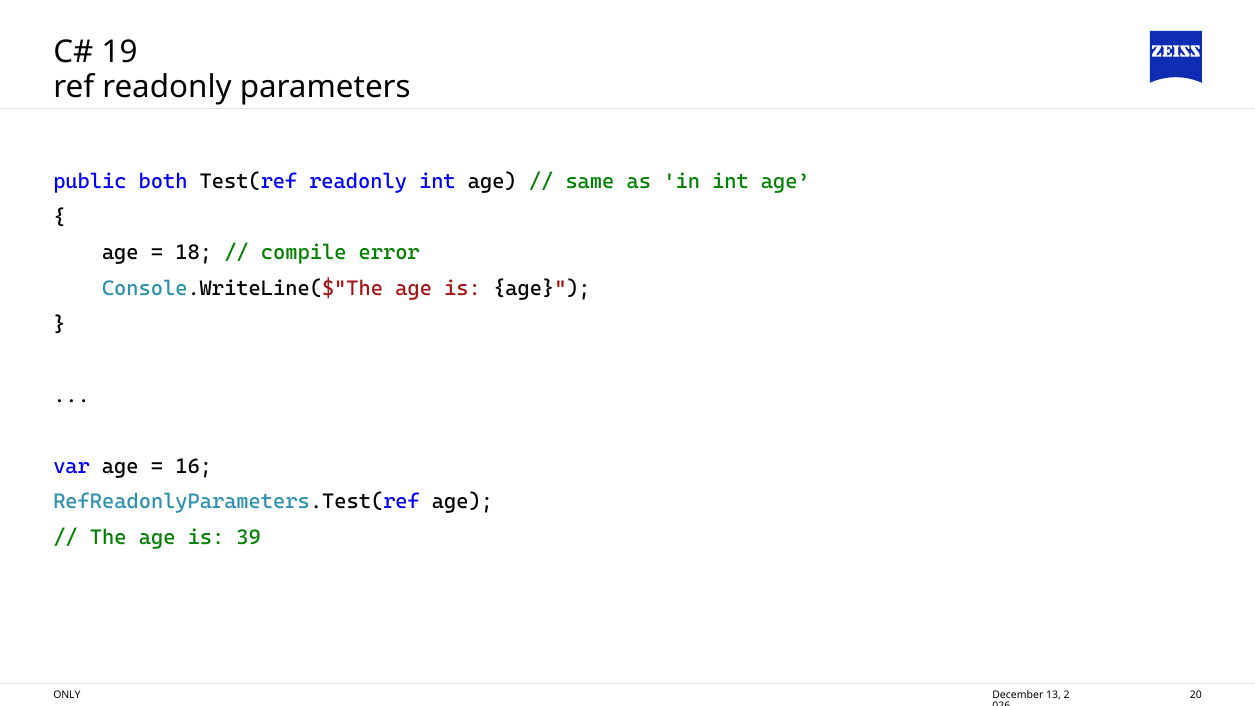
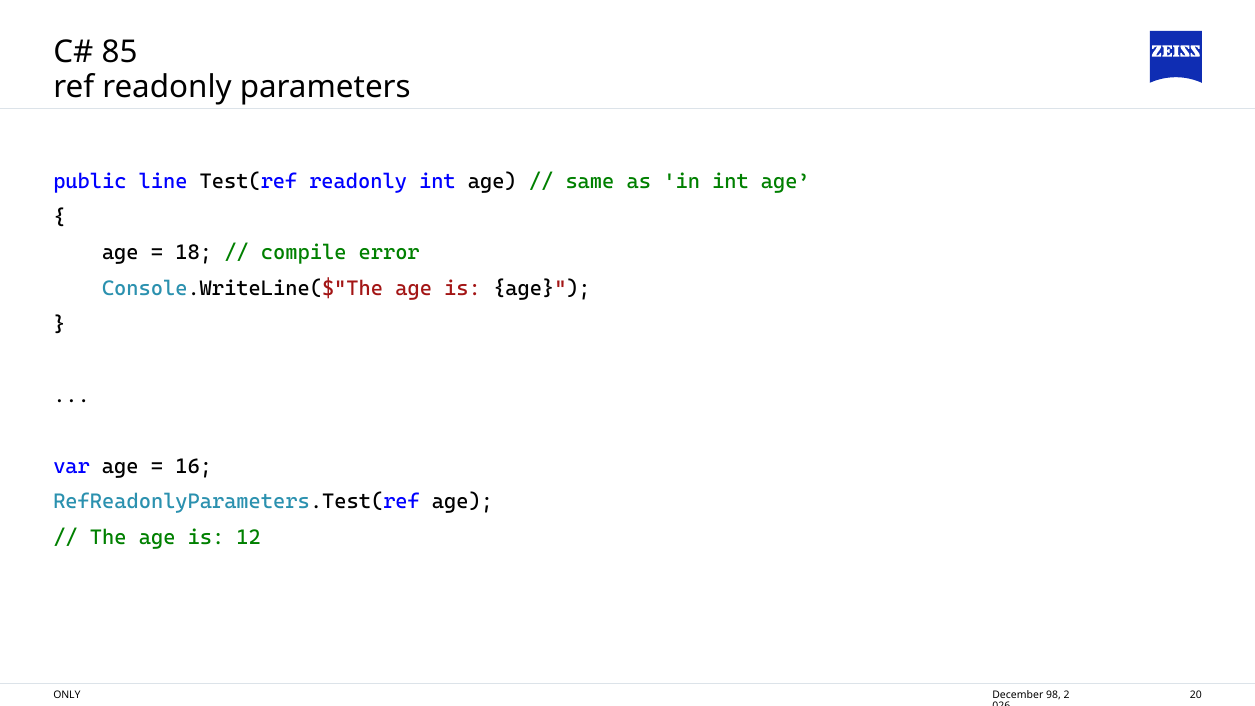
19: 19 -> 85
both: both -> line
39: 39 -> 12
13: 13 -> 98
